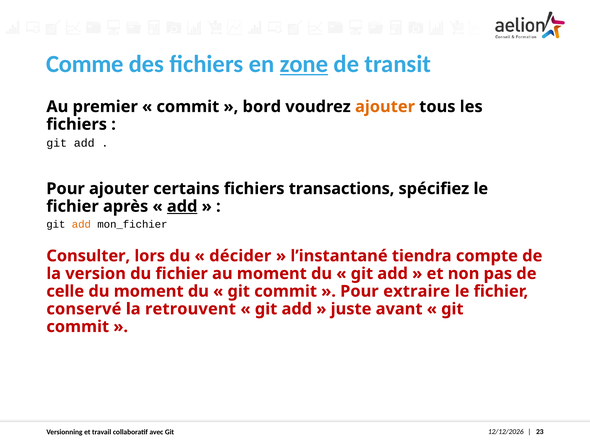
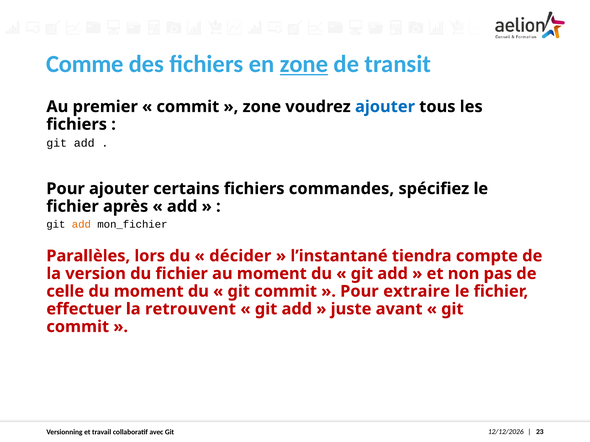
bord at (262, 107): bord -> zone
ajouter at (385, 107) colour: orange -> blue
transactions: transactions -> commandes
add at (182, 207) underline: present -> none
Consulter: Consulter -> Parallèles
conservé: conservé -> effectuer
